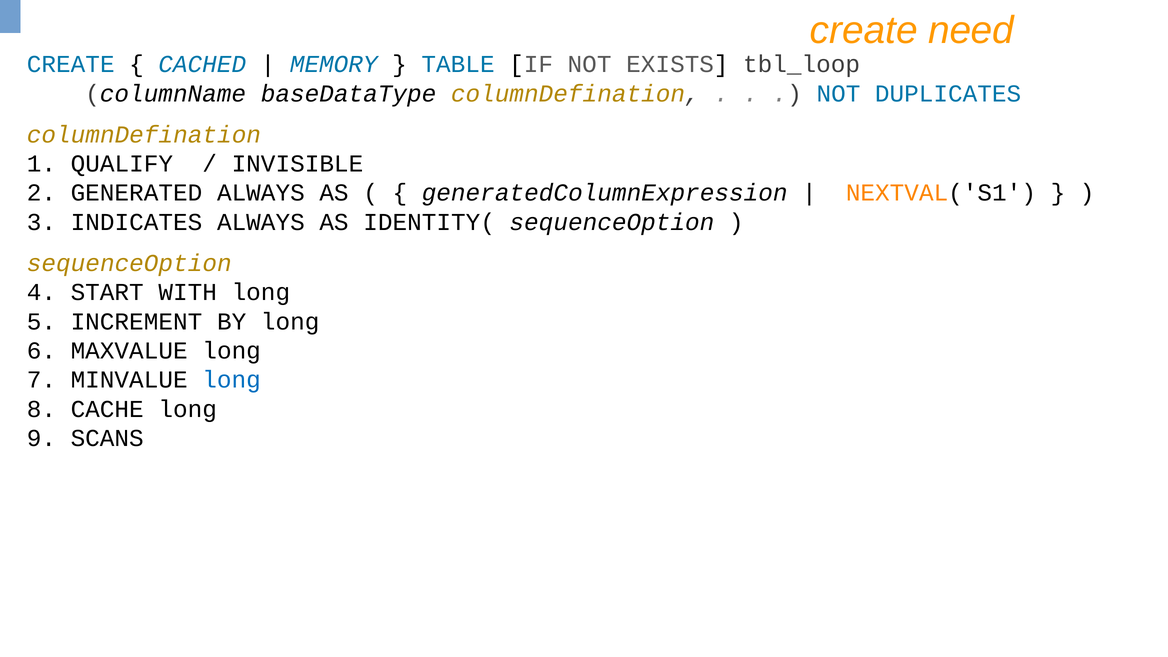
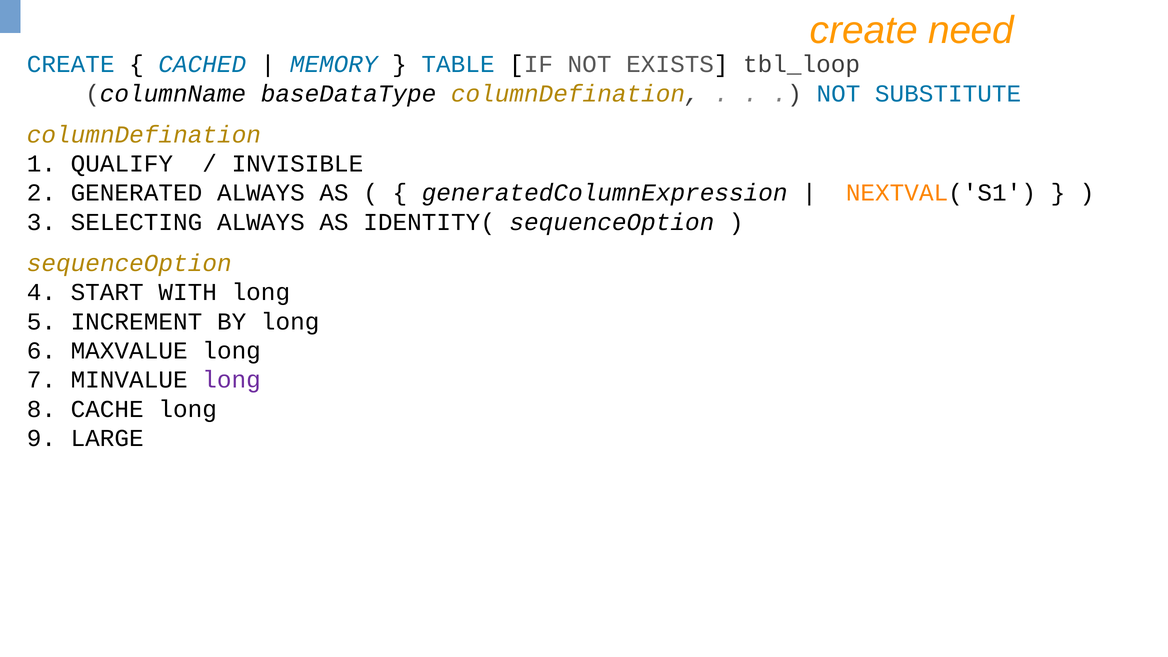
DUPLICATES: DUPLICATES -> SUBSTITUTE
INDICATES: INDICATES -> SELECTING
long at (232, 380) colour: blue -> purple
SCANS: SCANS -> LARGE
